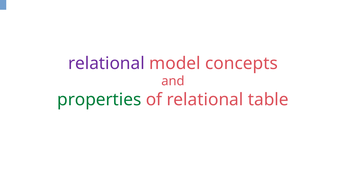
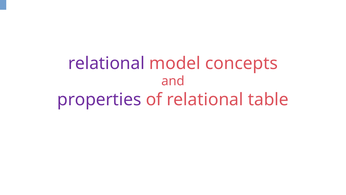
properties colour: green -> purple
